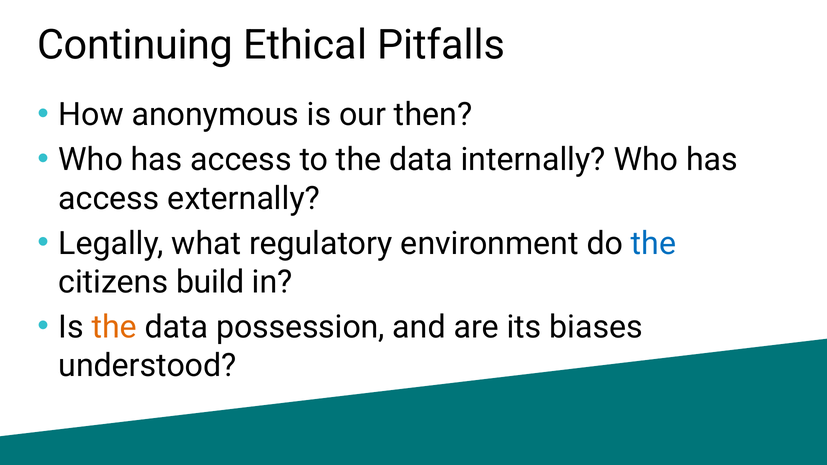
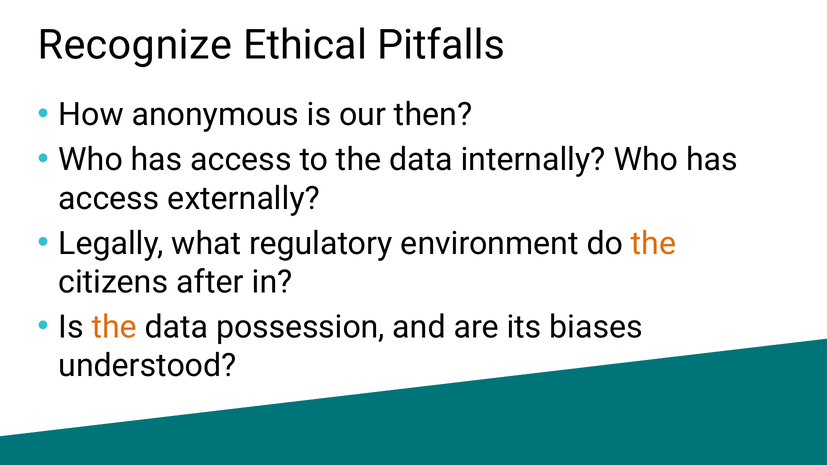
Continuing: Continuing -> Recognize
the at (653, 244) colour: blue -> orange
build: build -> after
